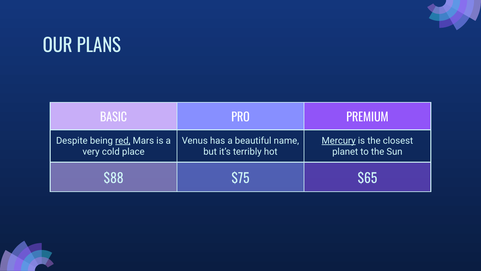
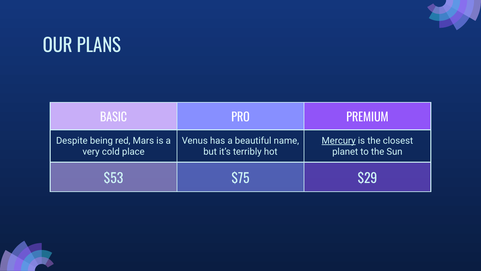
red underline: present -> none
$88: $88 -> $53
$65: $65 -> $29
